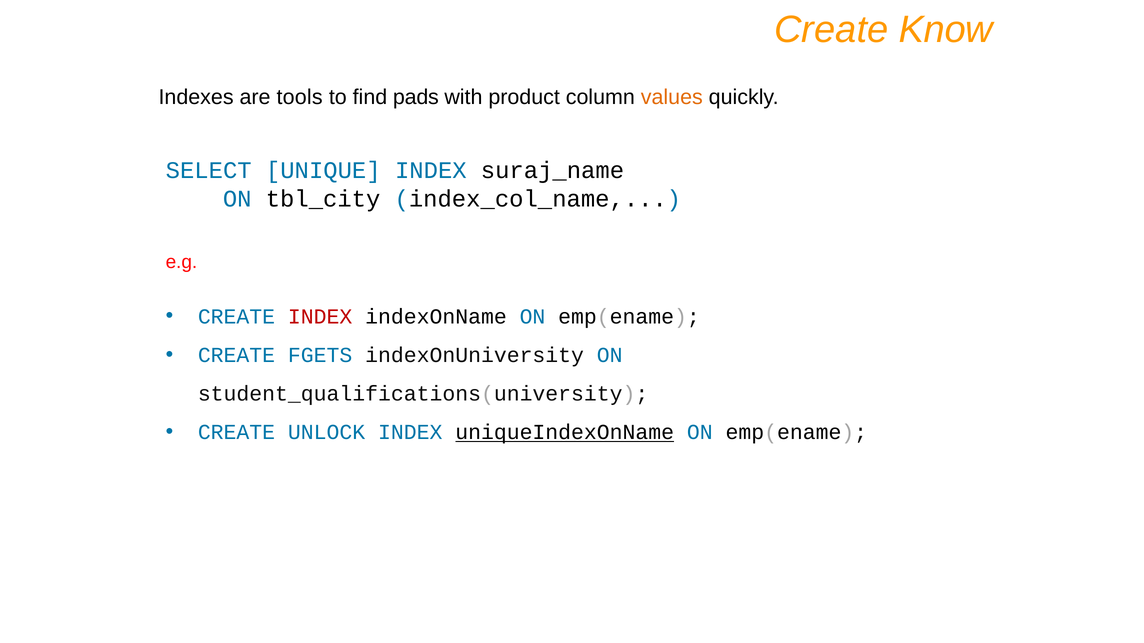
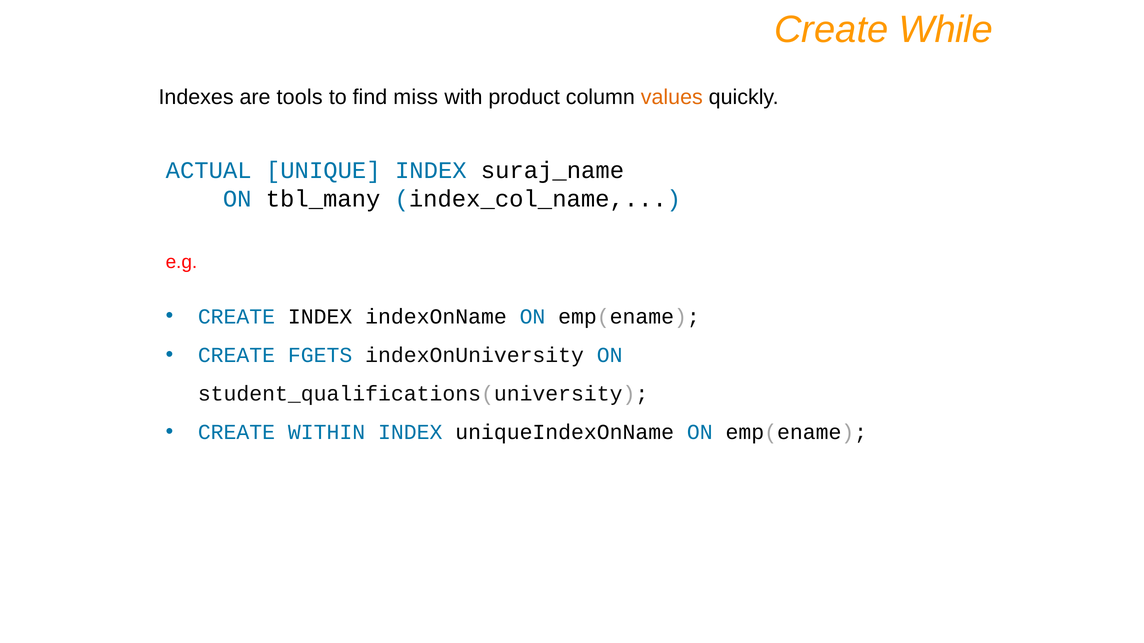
Know: Know -> While
pads: pads -> miss
SELECT: SELECT -> ACTUAL
tbl_city: tbl_city -> tbl_many
INDEX at (320, 317) colour: red -> black
UNLOCK: UNLOCK -> WITHIN
uniqueIndexOnName underline: present -> none
